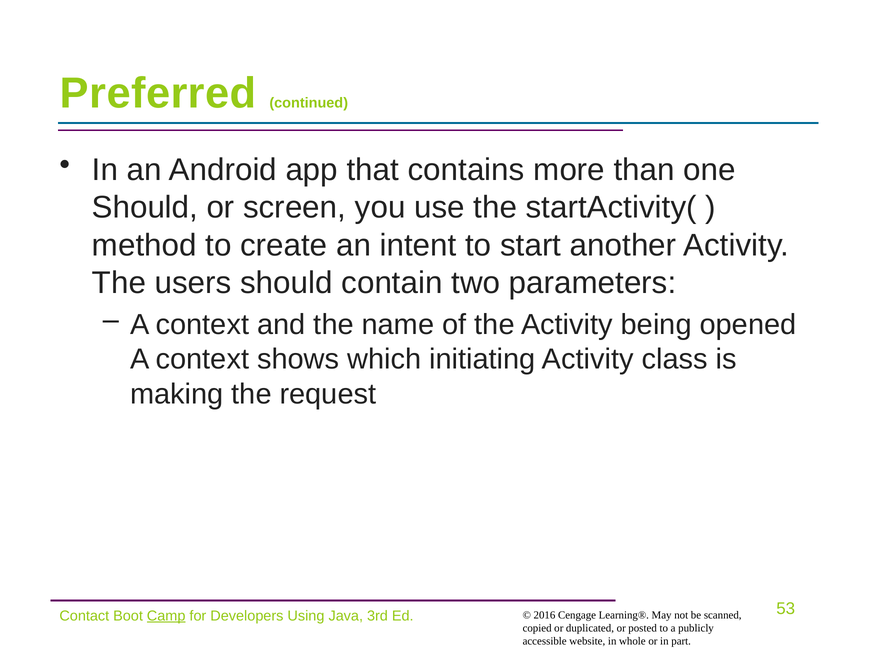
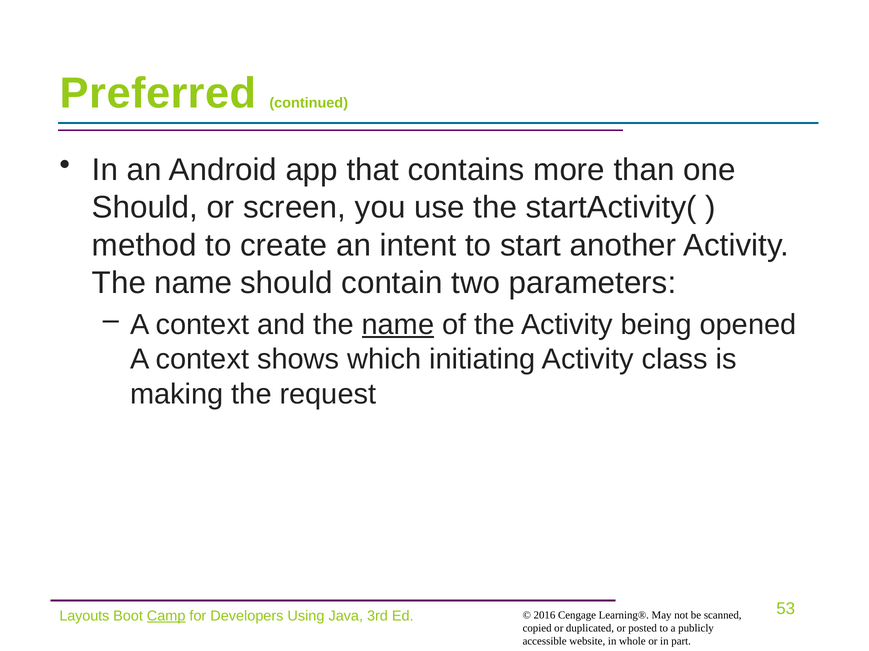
users at (193, 283): users -> name
name at (398, 325) underline: none -> present
Contact: Contact -> Layouts
